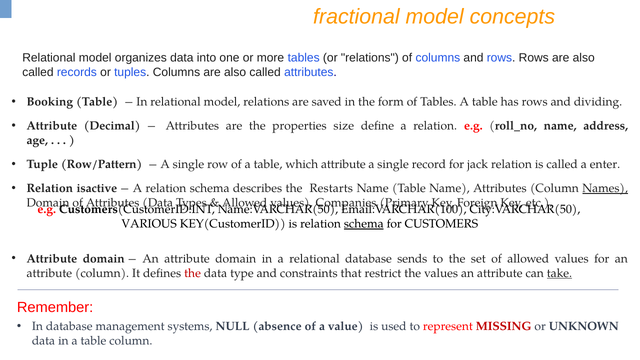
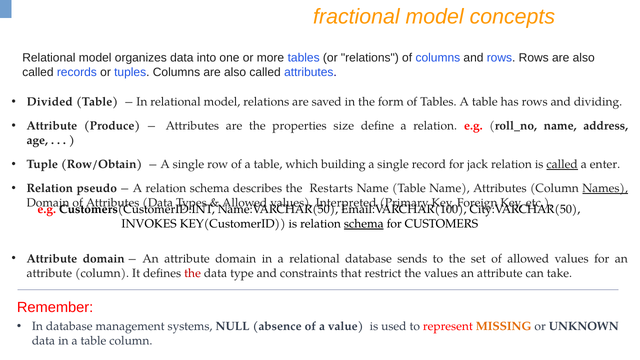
Booking: Booking -> Divided
Decimal: Decimal -> Produce
Row/Pattern: Row/Pattern -> Row/Obtain
which attribute: attribute -> building
called at (562, 164) underline: none -> present
isactive: isactive -> pseudo
Companies: Companies -> Interpreted
VARIOUS: VARIOUS -> INVOKES
take underline: present -> none
MISSING colour: red -> orange
